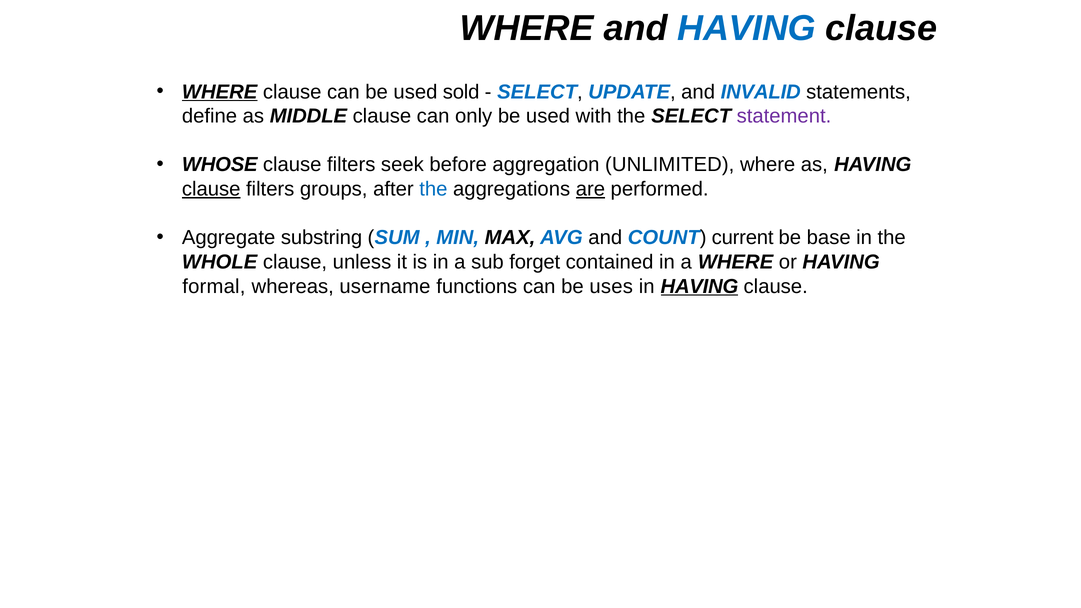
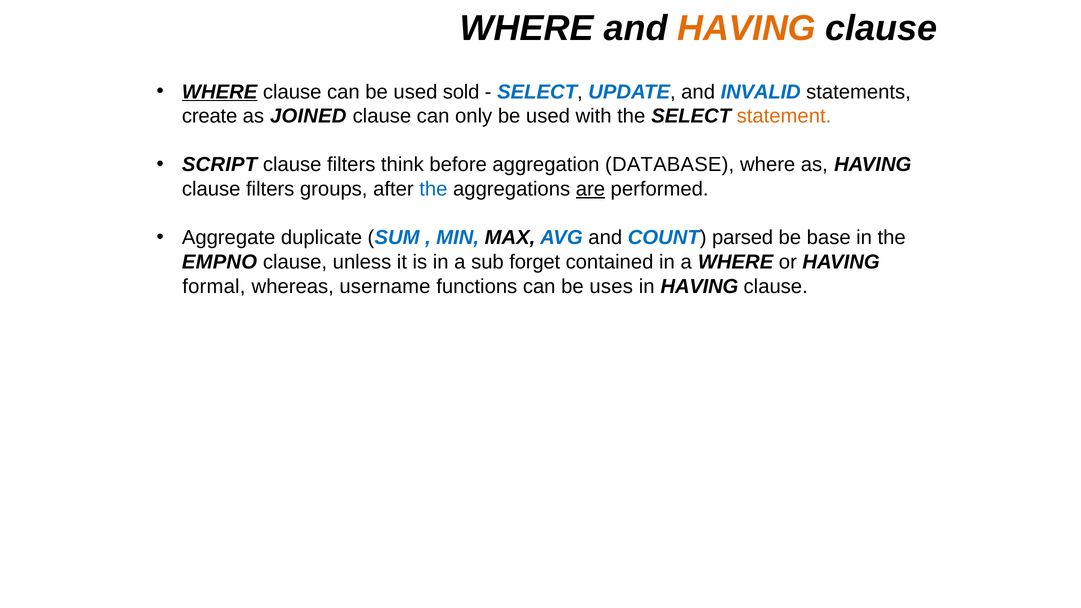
HAVING at (747, 28) colour: blue -> orange
define: define -> create
MIDDLE: MIDDLE -> JOINED
statement colour: purple -> orange
WHOSE: WHOSE -> SCRIPT
seek: seek -> think
UNLIMITED: UNLIMITED -> DATABASE
clause at (211, 189) underline: present -> none
substring: substring -> duplicate
current: current -> parsed
WHOLE: WHOLE -> EMPNO
HAVING at (699, 286) underline: present -> none
